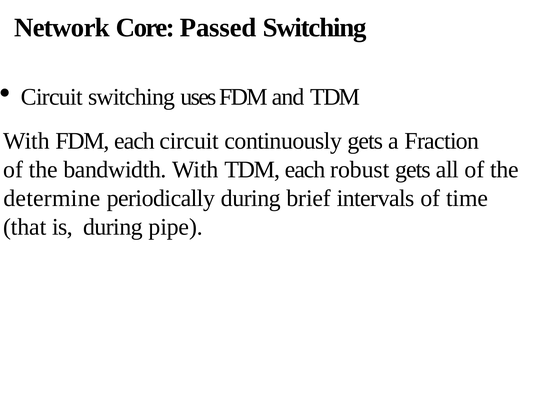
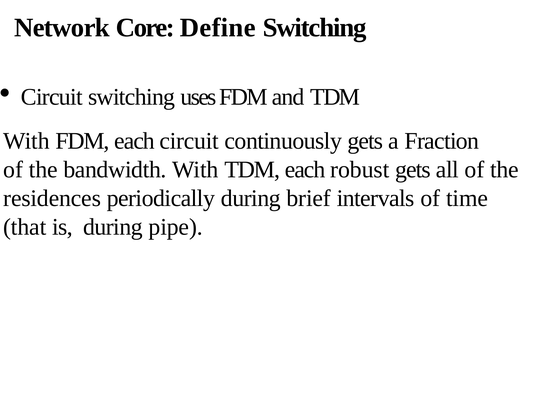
Passed: Passed -> Define
determine: determine -> residences
